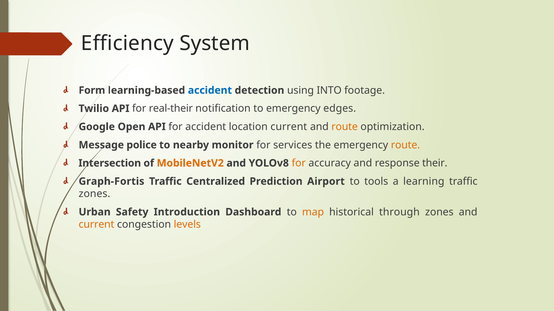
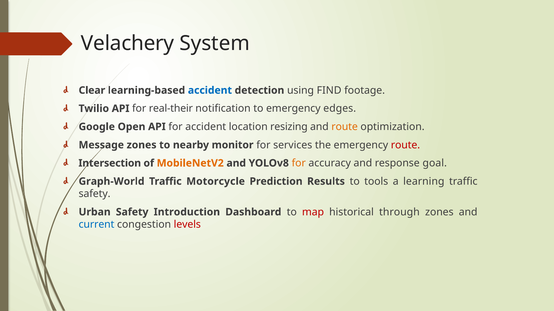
Efficiency: Efficiency -> Velachery
Form: Form -> Clear
INTO: INTO -> FIND
location current: current -> resizing
Message police: police -> zones
route at (405, 145) colour: orange -> red
their: their -> goal
Graph-Fortis: Graph-Fortis -> Graph-World
Centralized: Centralized -> Motorcycle
Airport: Airport -> Results
zones at (94, 194): zones -> safety
map colour: orange -> red
current at (96, 225) colour: orange -> blue
levels colour: orange -> red
